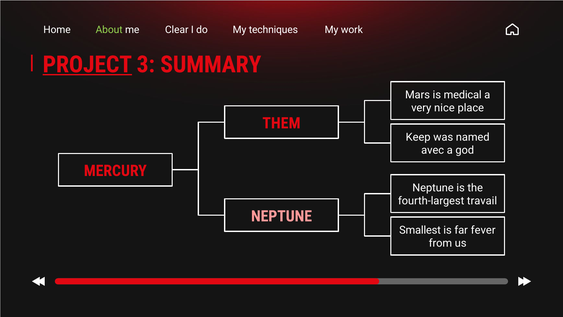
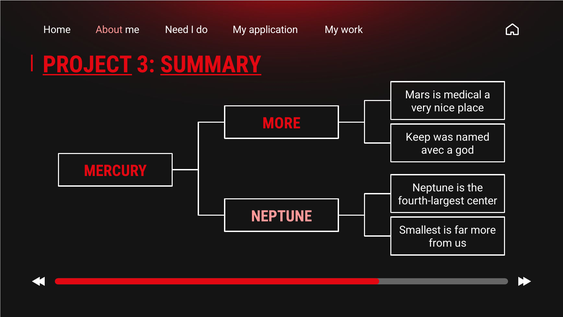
About colour: light green -> pink
Clear: Clear -> Need
techniques: techniques -> application
SUMMARY underline: none -> present
THEM at (281, 123): THEM -> MORE
travail: travail -> center
far fever: fever -> more
